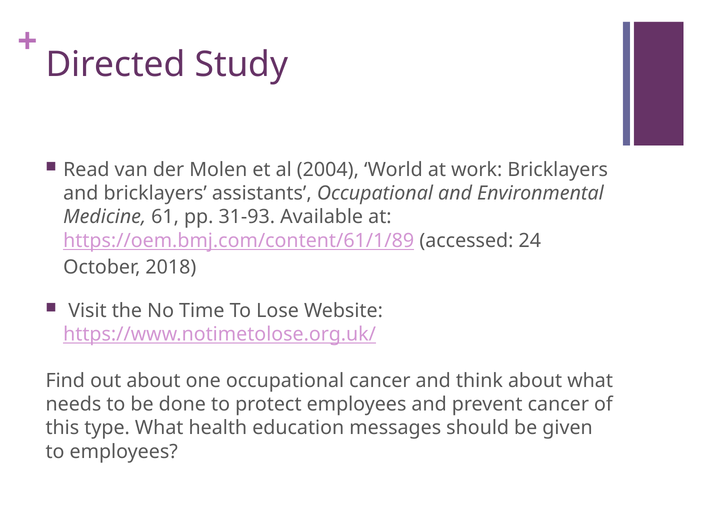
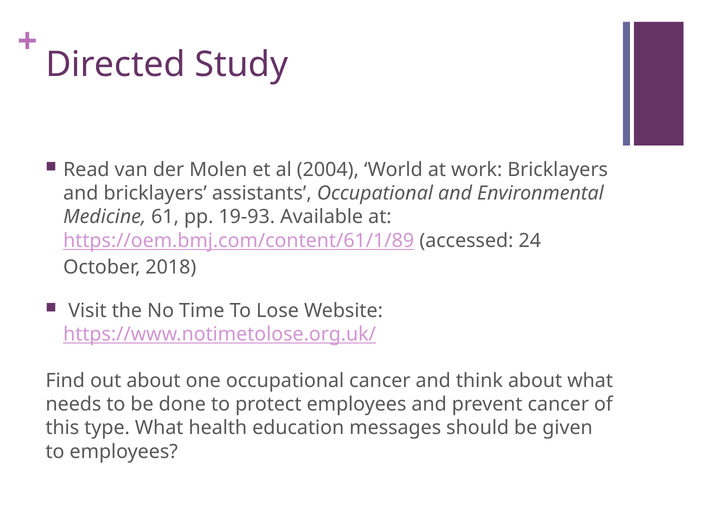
31-93: 31-93 -> 19-93
